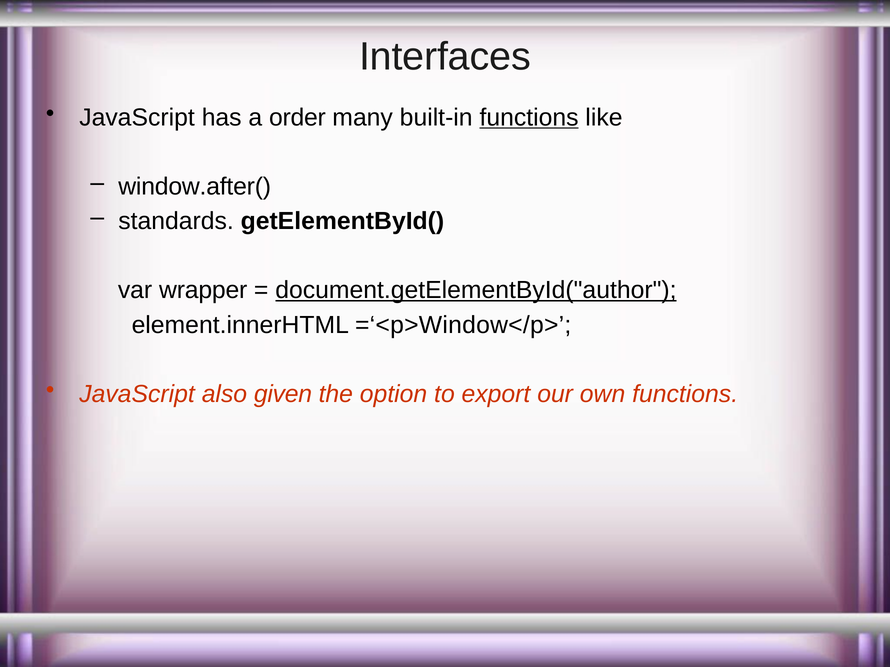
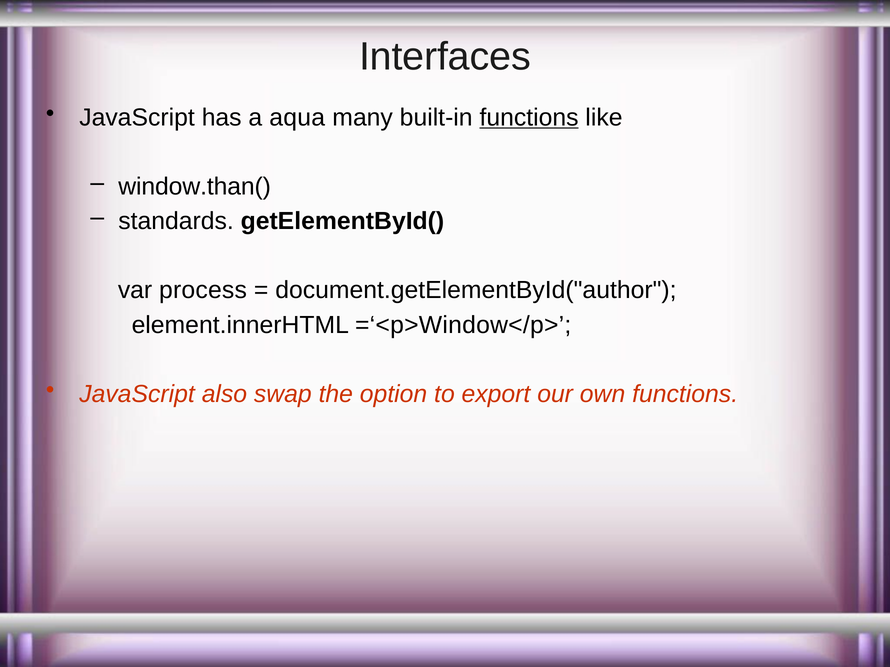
order: order -> aqua
window.after(: window.after( -> window.than(
wrapper: wrapper -> process
document.getElementById("author underline: present -> none
given: given -> swap
